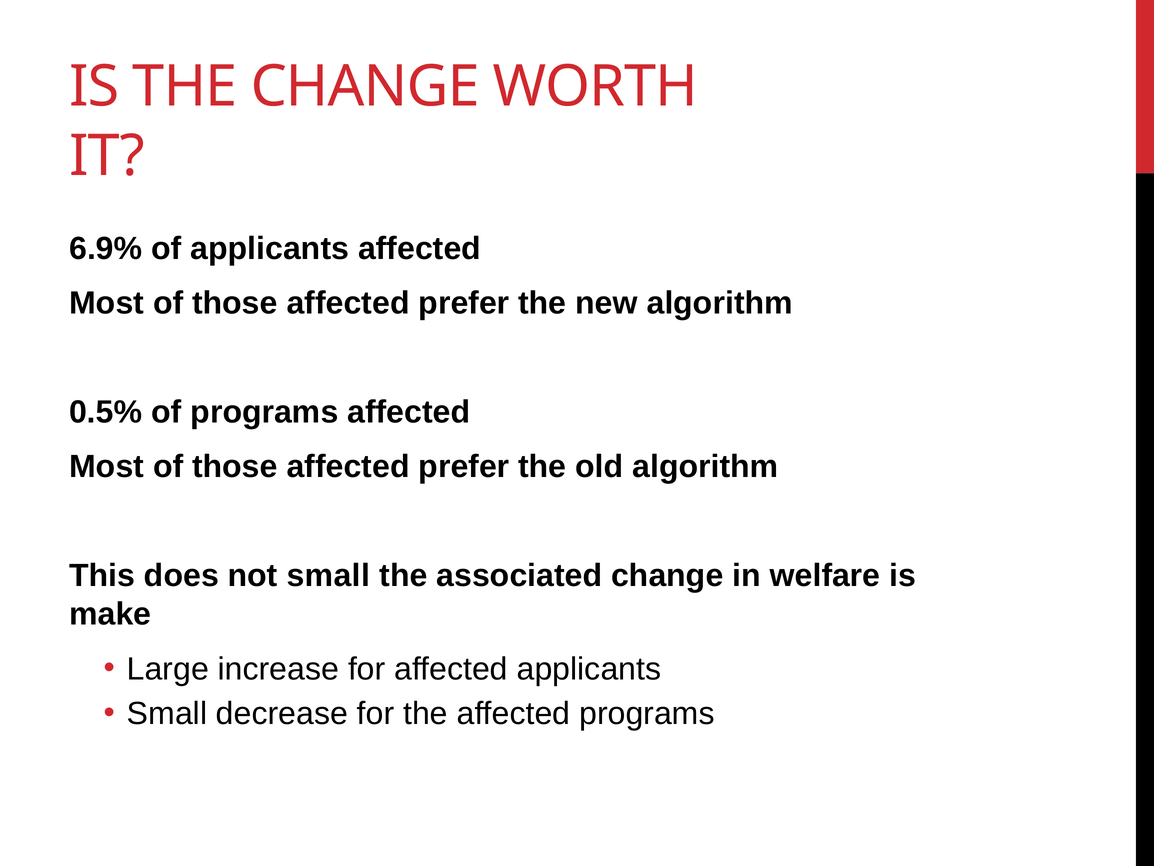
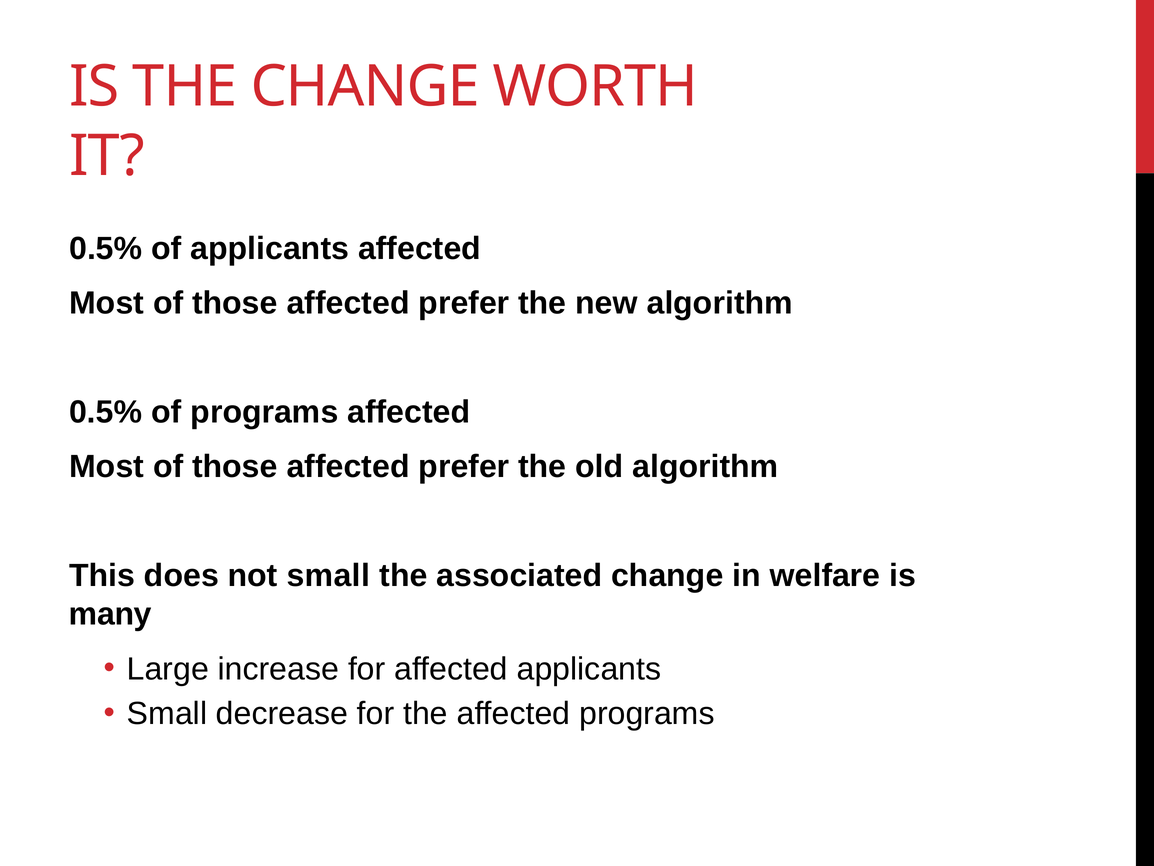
6.9% at (106, 248): 6.9% -> 0.5%
make: make -> many
